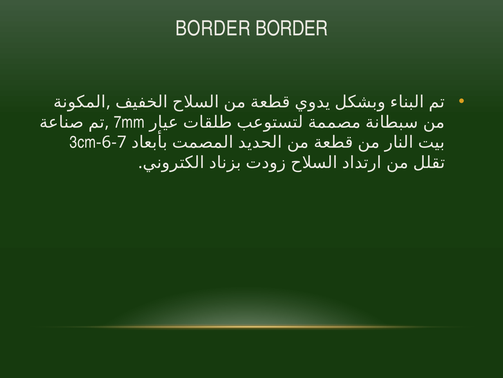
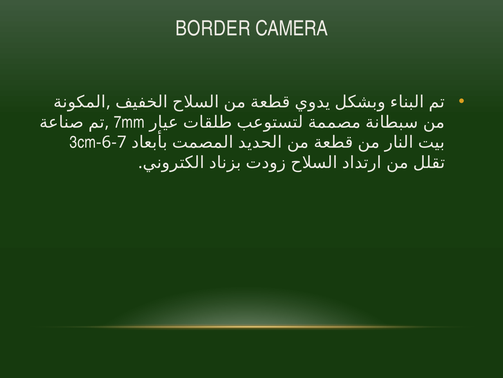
BORDER BORDER: BORDER -> CAMERA
